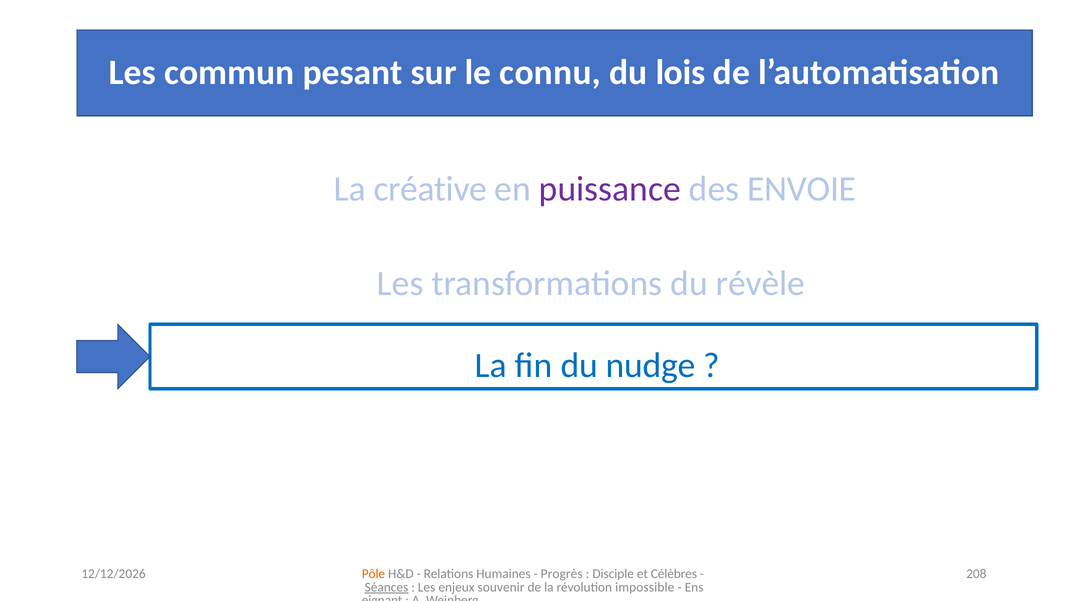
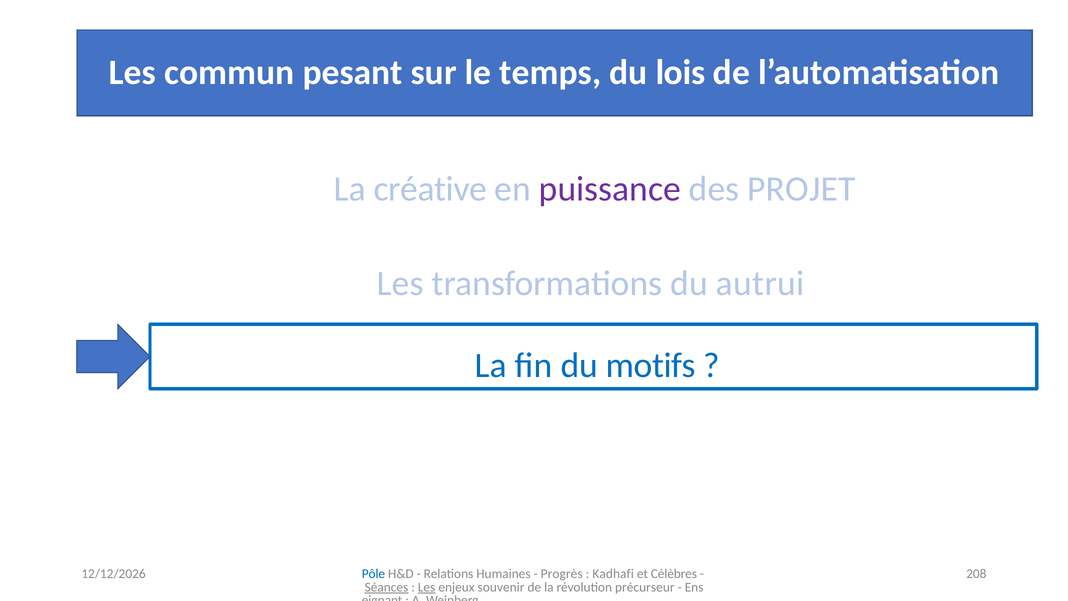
connu: connu -> temps
ENVOIE: ENVOIE -> PROJET
révèle: révèle -> autrui
nudge: nudge -> motifs
Pôle colour: orange -> blue
Disciple: Disciple -> Kadhafi
Les at (427, 587) underline: none -> present
impossible: impossible -> précurseur
